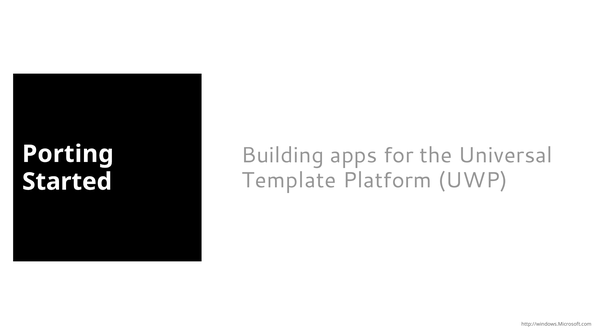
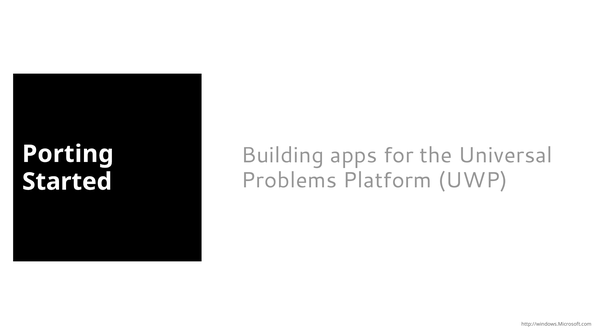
Template: Template -> Problems
